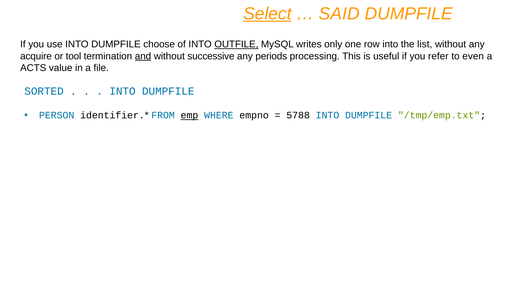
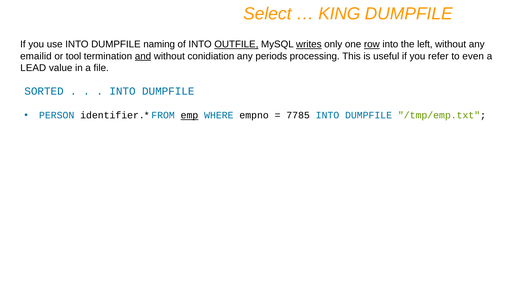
Select underline: present -> none
SAID: SAID -> KING
choose: choose -> naming
writes underline: none -> present
row underline: none -> present
list: list -> left
acquire: acquire -> emailid
successive: successive -> conidiation
ACTS: ACTS -> LEAD
5788: 5788 -> 7785
